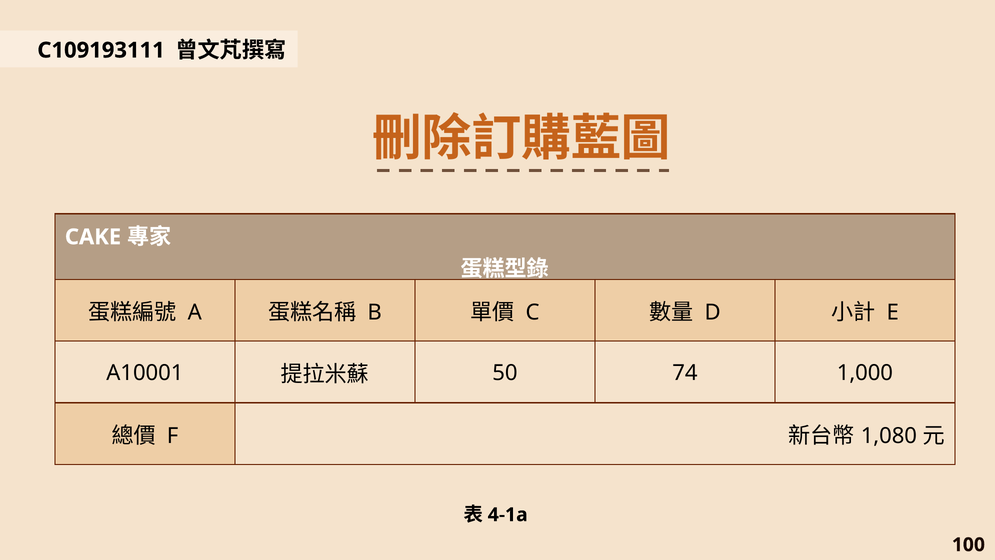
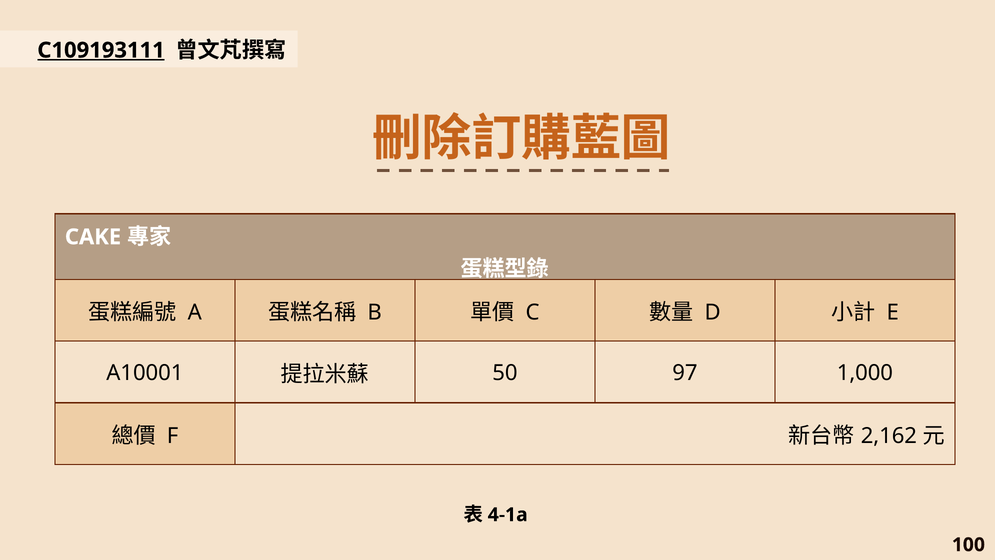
C109193111 underline: none -> present
74: 74 -> 97
1,080: 1,080 -> 2,162
